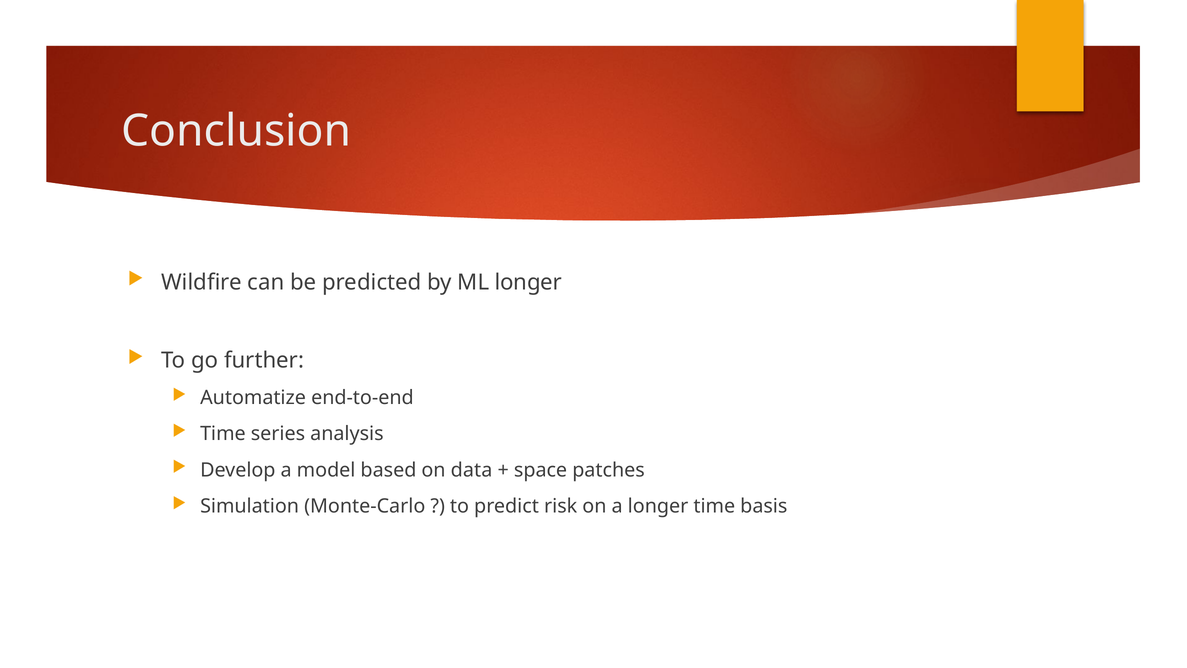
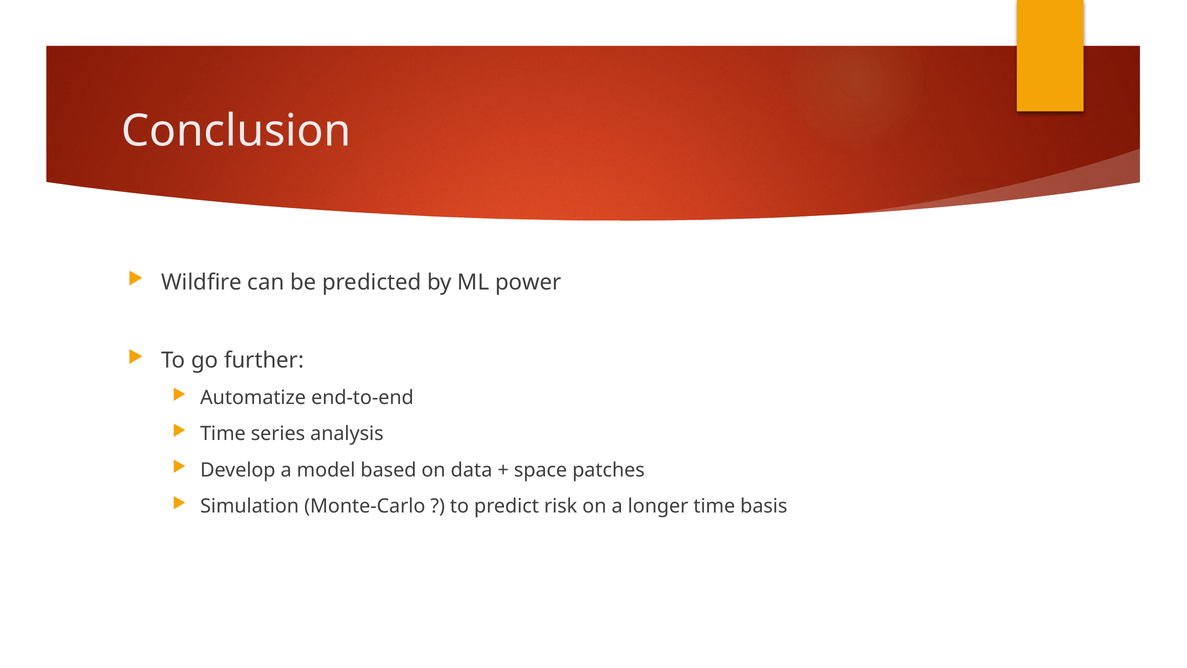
ML longer: longer -> power
